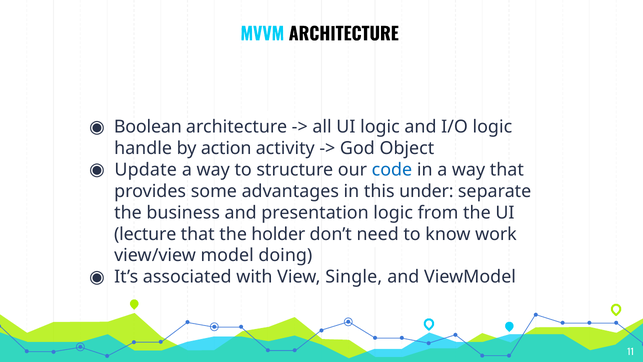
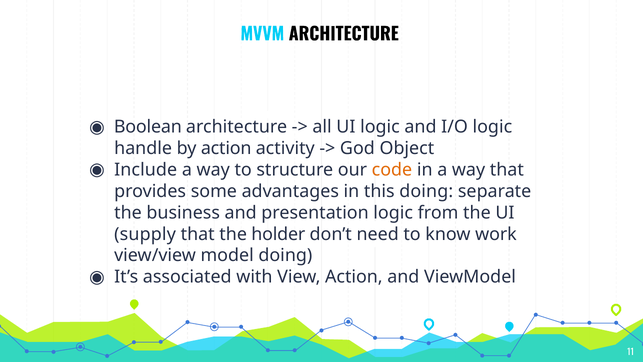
Update: Update -> Include
code colour: blue -> orange
this under: under -> doing
lecture: lecture -> supply
View Single: Single -> Action
